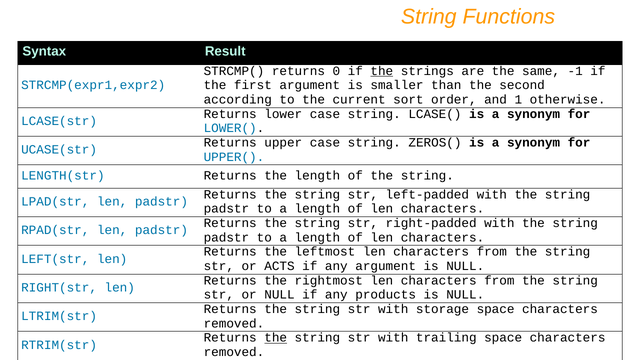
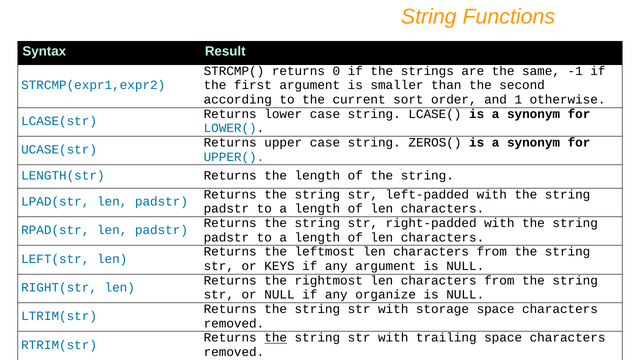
the at (382, 71) underline: present -> none
ACTS: ACTS -> KEYS
products: products -> organize
